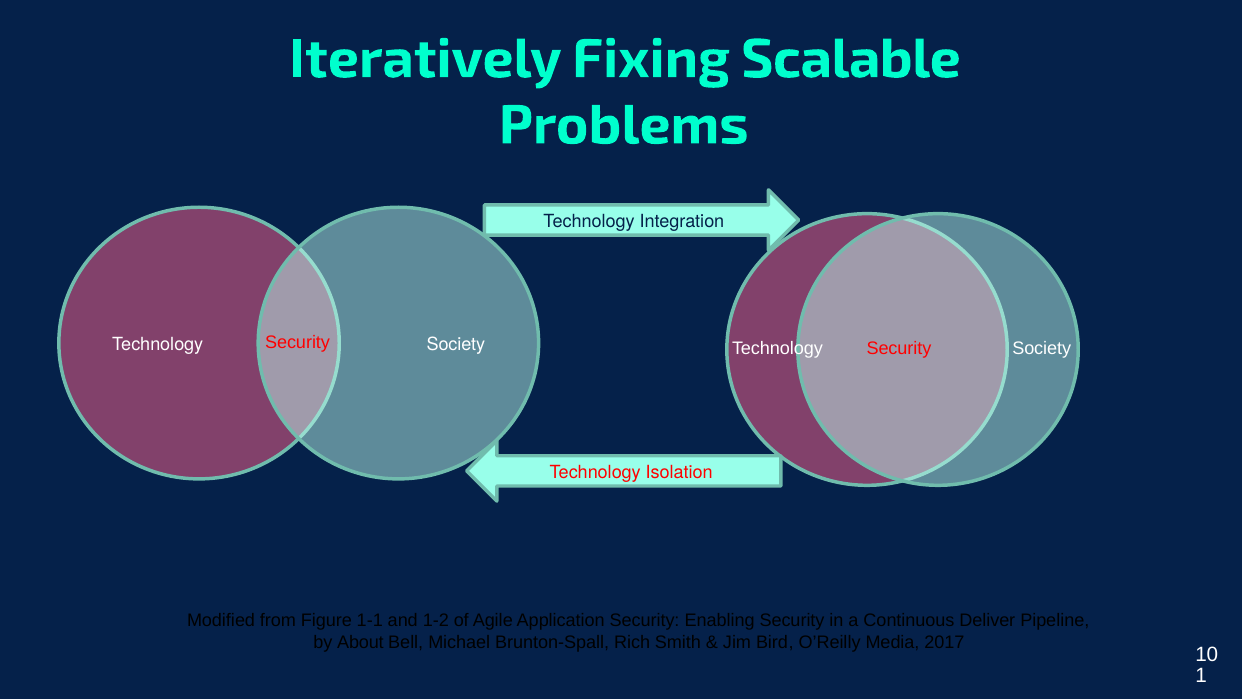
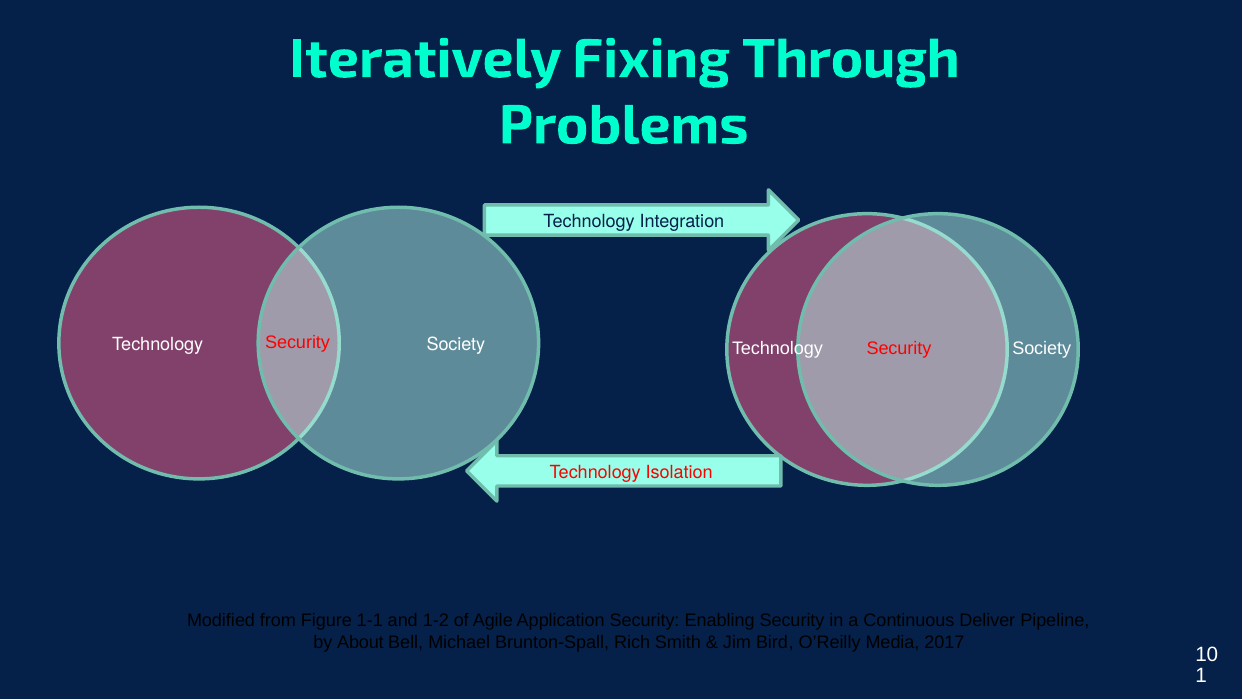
Scalable: Scalable -> Through
